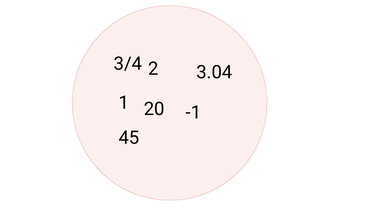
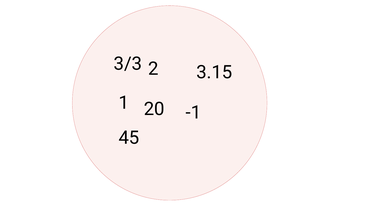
3/4: 3/4 -> 3/3
3.04: 3.04 -> 3.15
